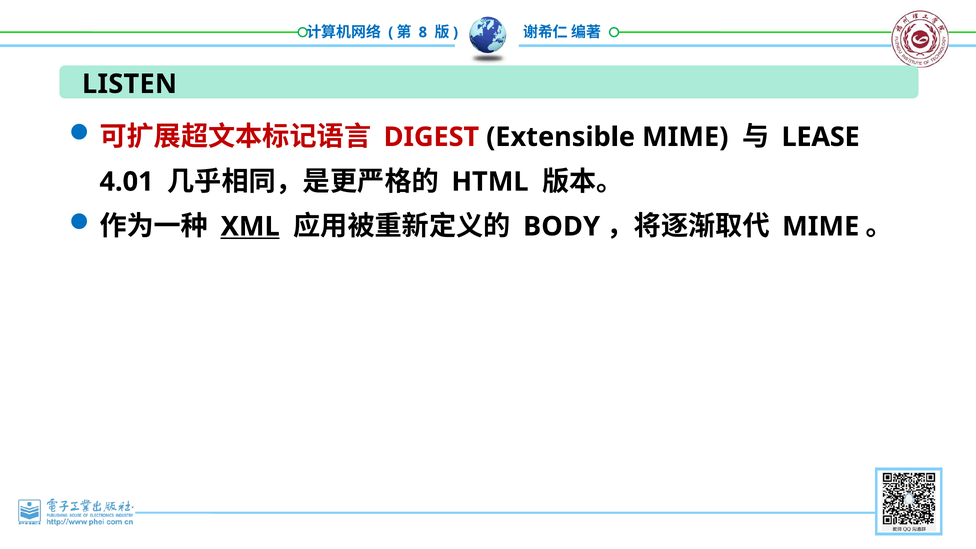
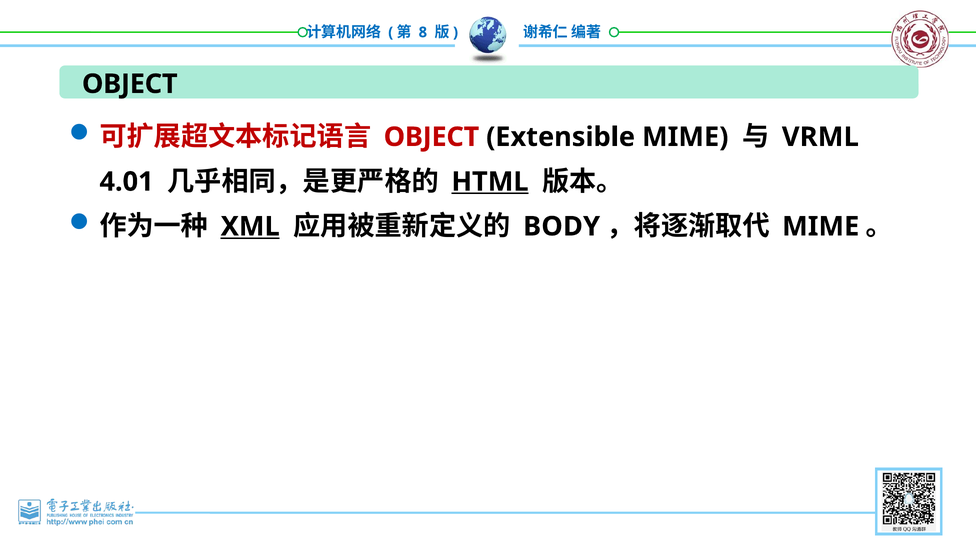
LISTEN at (130, 84): LISTEN -> OBJECT
DIGEST at (431, 137): DIGEST -> OBJECT
LEASE: LEASE -> VRML
HTML underline: none -> present
